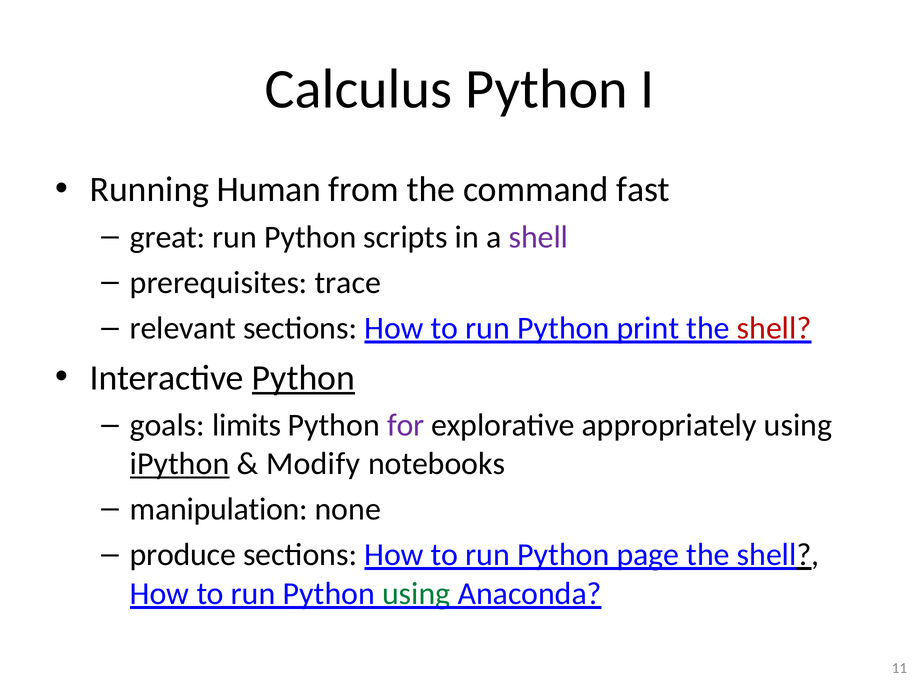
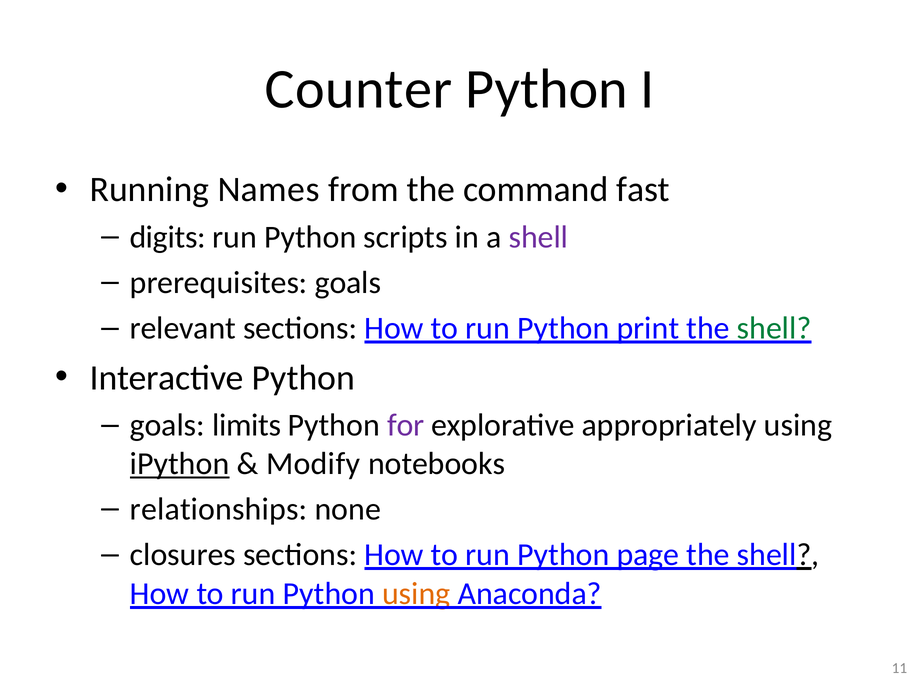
Calculus: Calculus -> Counter
Human: Human -> Names
great: great -> digits
prerequisites trace: trace -> goals
shell at (774, 328) colour: red -> green
Python at (303, 378) underline: present -> none
manipulation: manipulation -> relationships
produce: produce -> closures
using at (416, 594) colour: green -> orange
